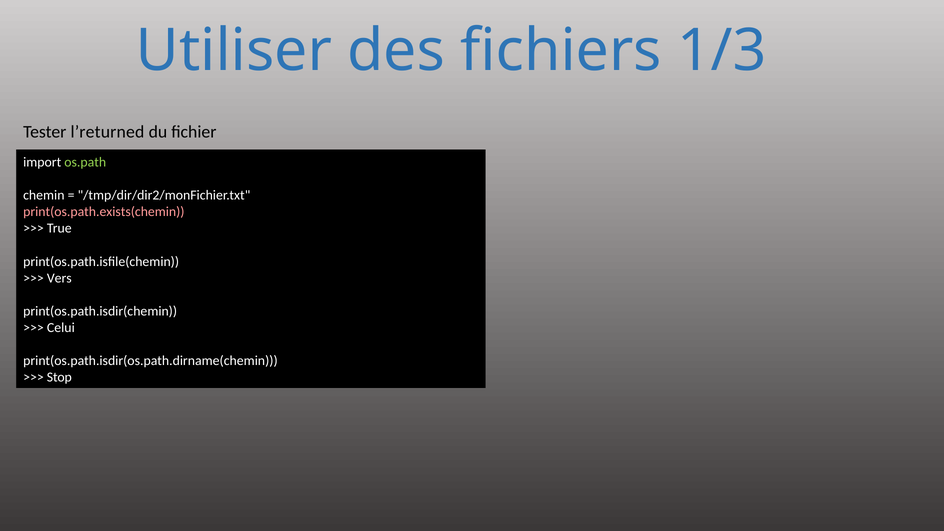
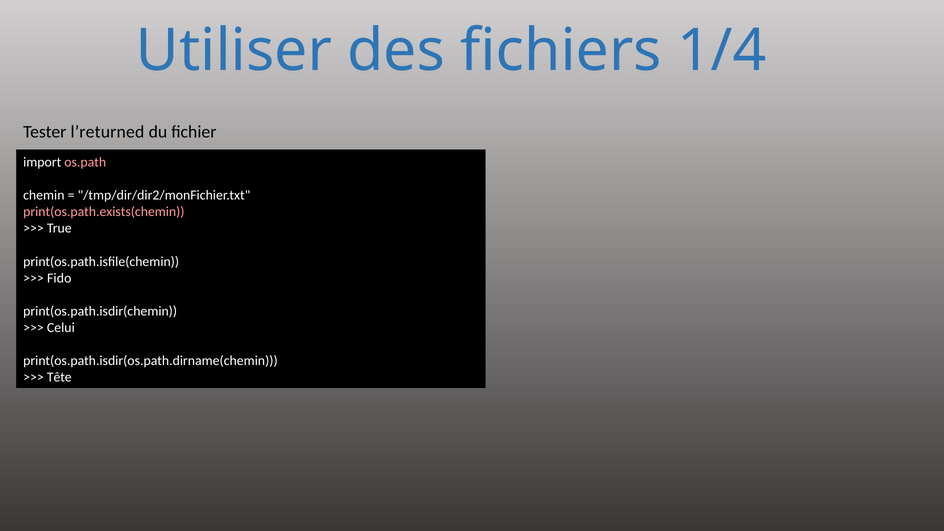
1/3: 1/3 -> 1/4
os.path colour: light green -> pink
Vers: Vers -> Fido
Stop: Stop -> Tête
